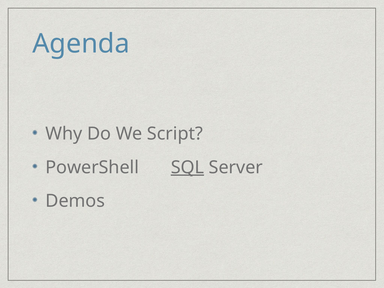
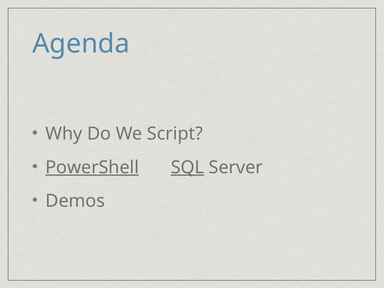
PowerShell underline: none -> present
